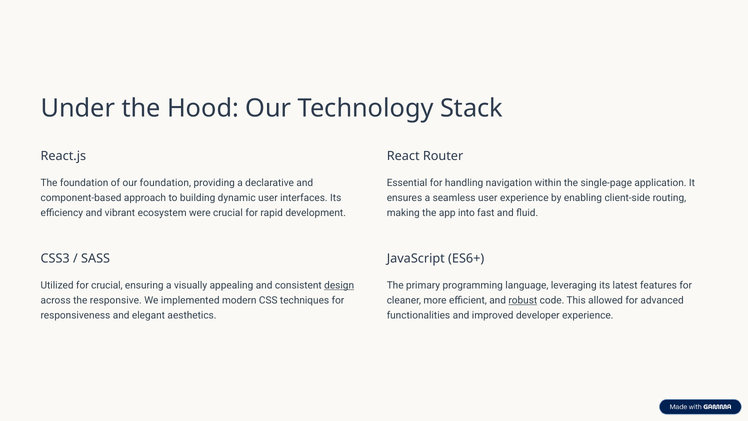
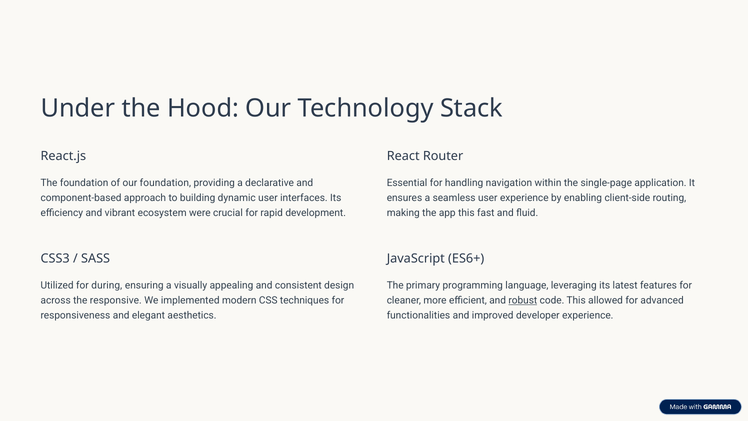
app into: into -> this
for crucial: crucial -> during
design underline: present -> none
